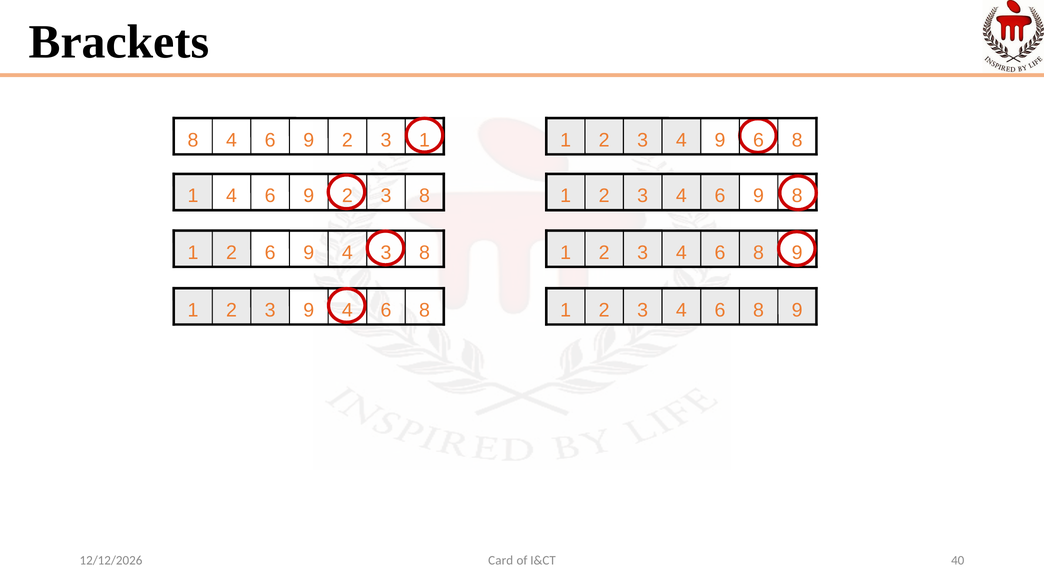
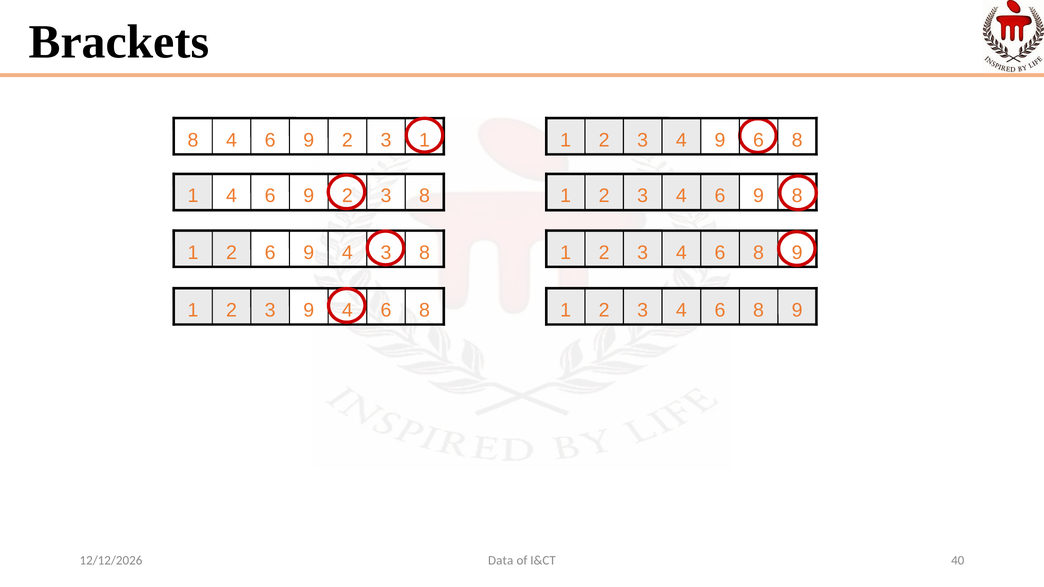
Card: Card -> Data
